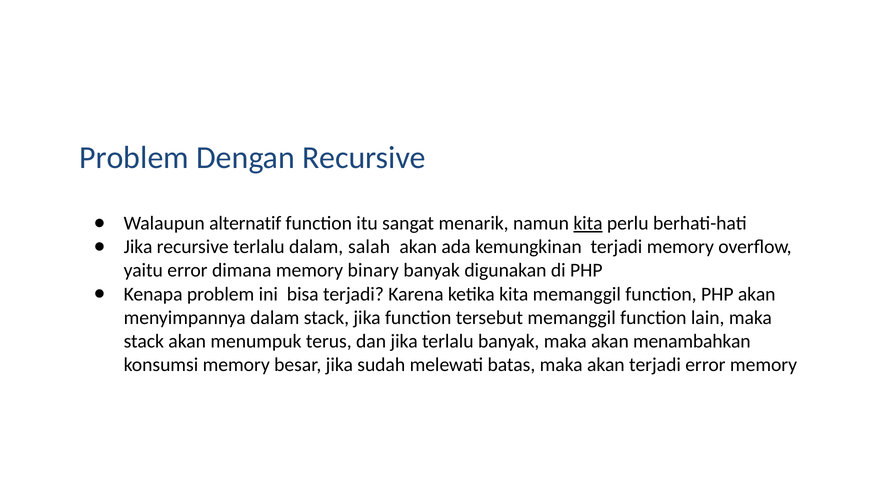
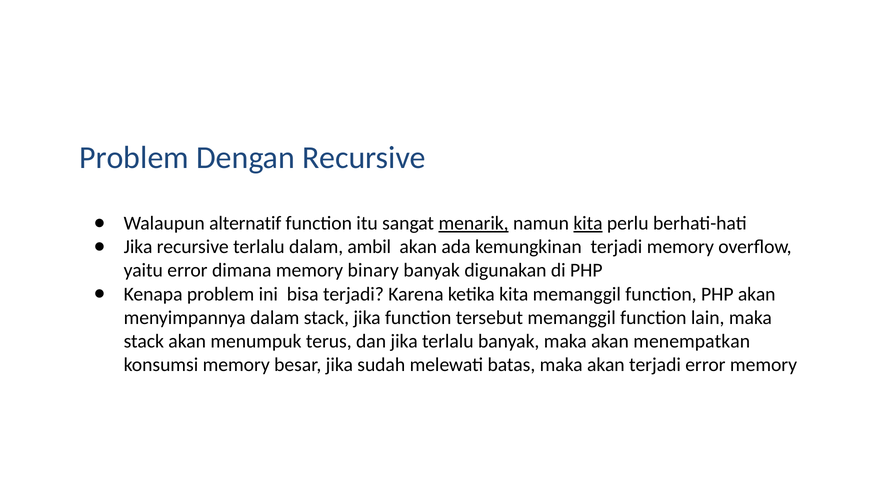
menarik underline: none -> present
salah: salah -> ambil
menambahkan: menambahkan -> menempatkan
